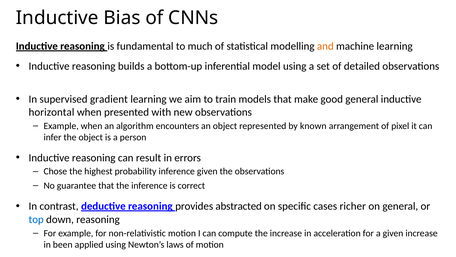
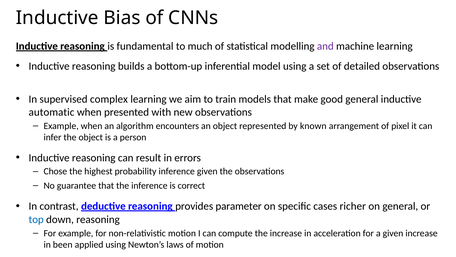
and colour: orange -> purple
gradient: gradient -> complex
horizontal: horizontal -> automatic
abstracted: abstracted -> parameter
